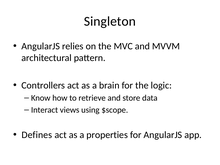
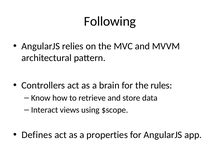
Singleton: Singleton -> Following
logic: logic -> rules
